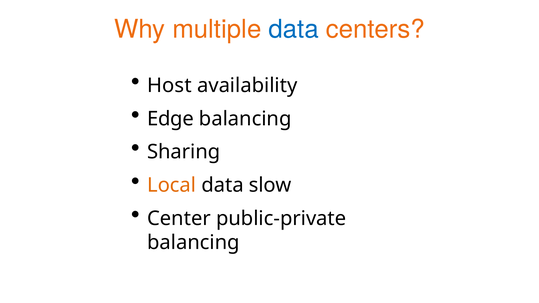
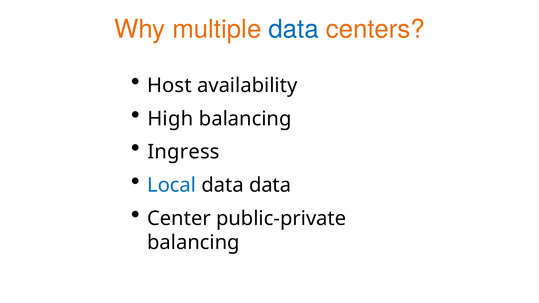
Edge: Edge -> High
Sharing: Sharing -> Ingress
Local colour: orange -> blue
data slow: slow -> data
